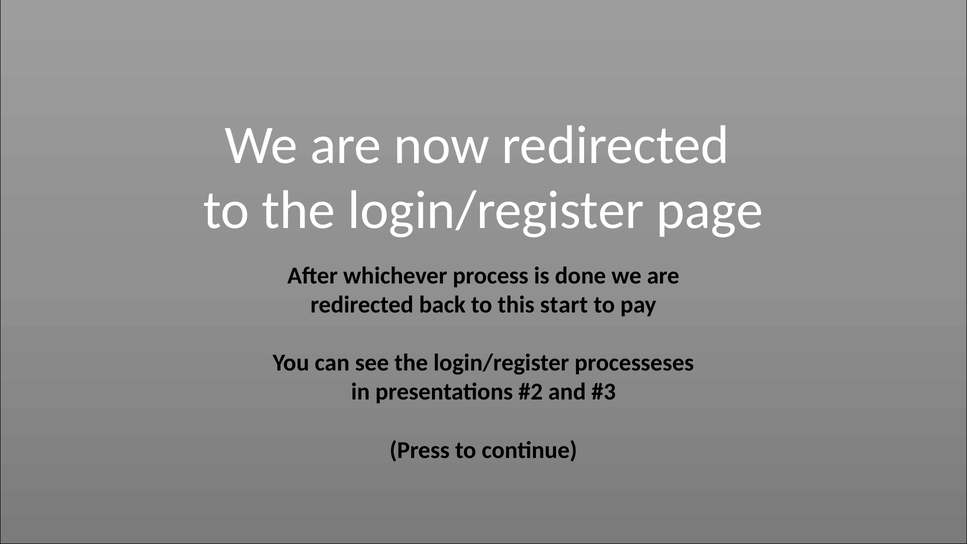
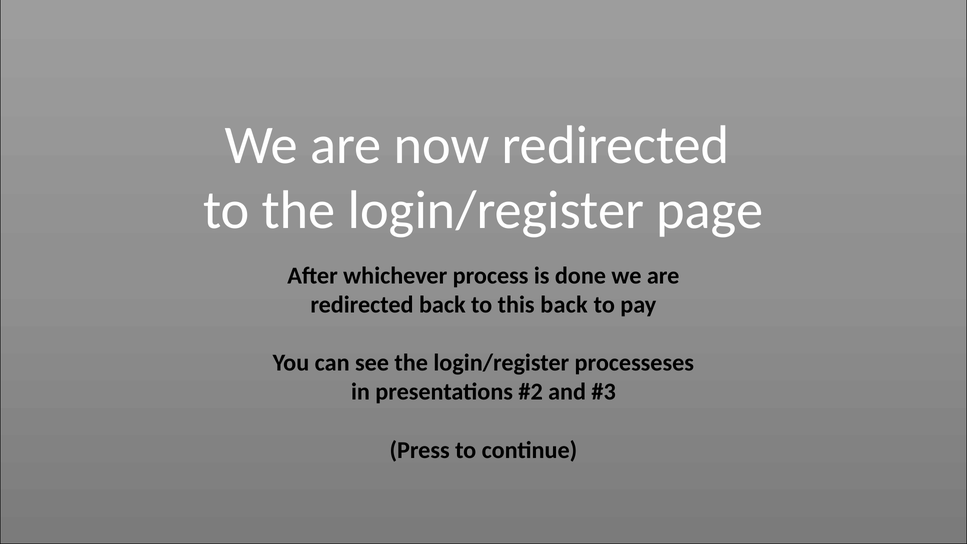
this start: start -> back
